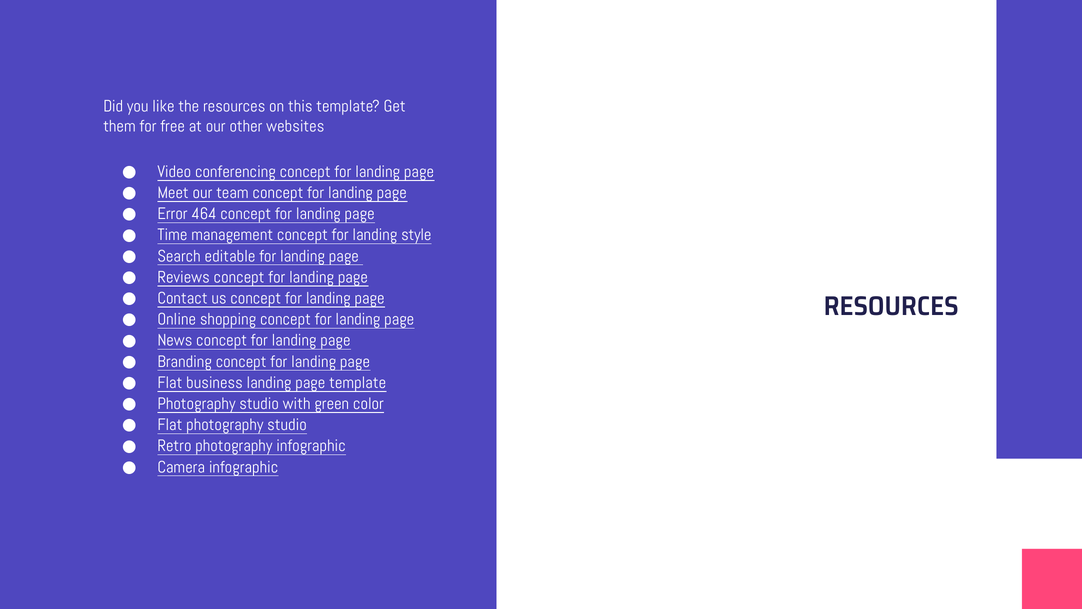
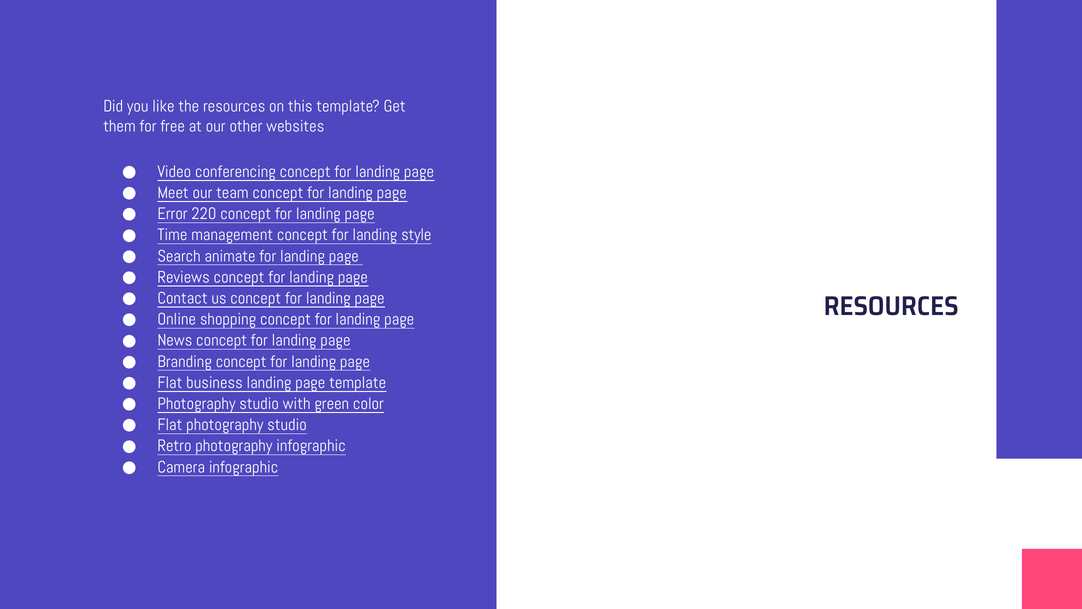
464: 464 -> 220
editable: editable -> animate
